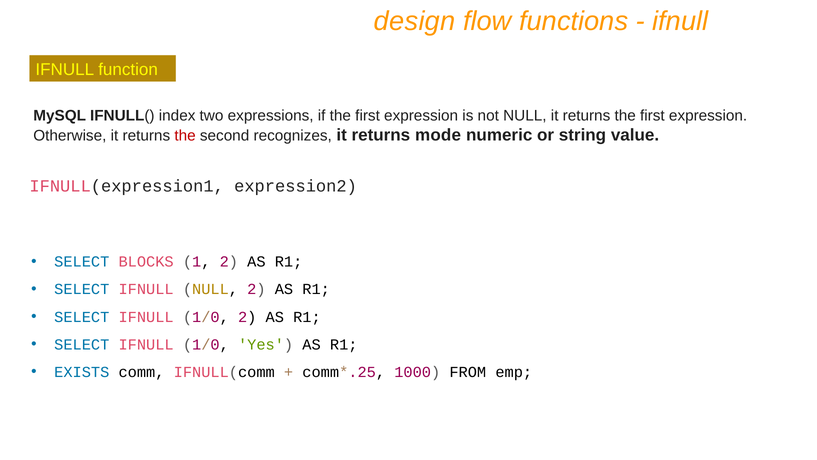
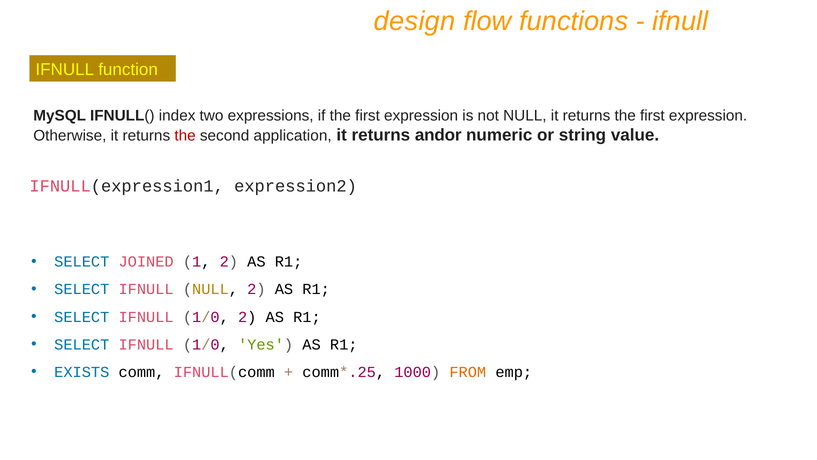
recognizes: recognizes -> application
mode: mode -> andor
BLOCKS: BLOCKS -> JOINED
FROM colour: black -> orange
